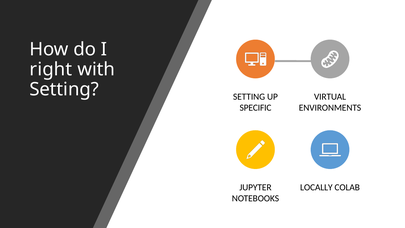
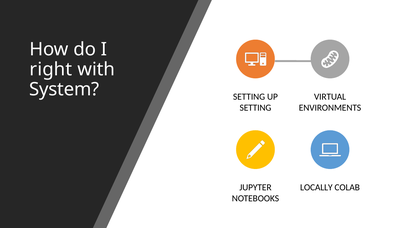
Setting at (64, 89): Setting -> System
SPECIFIC at (256, 108): SPECIFIC -> SETTING
